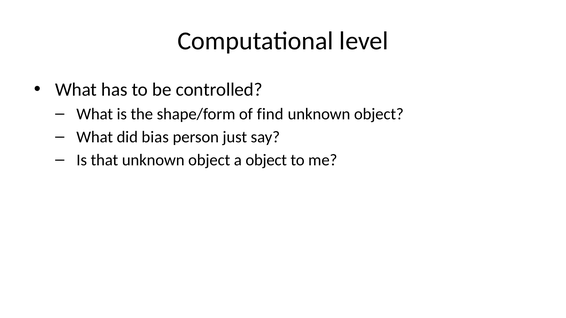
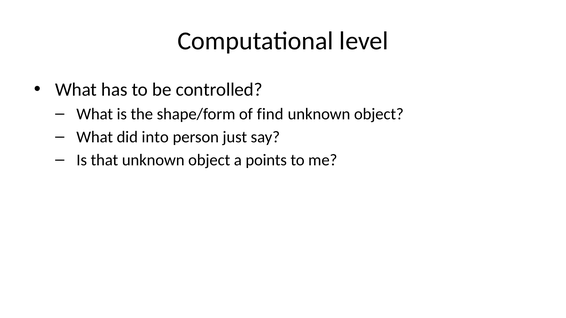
bias: bias -> into
a object: object -> points
